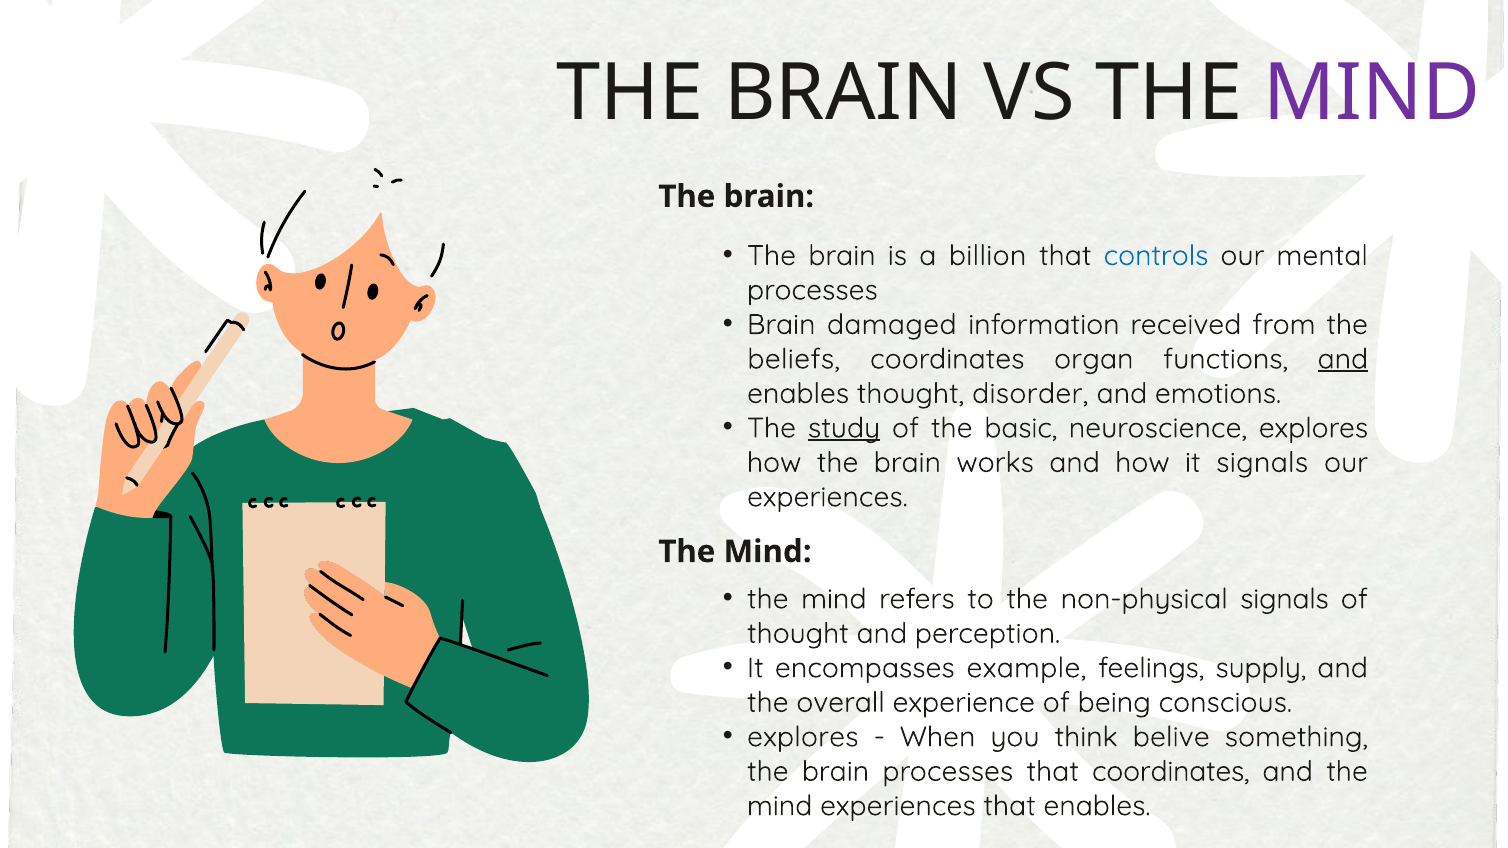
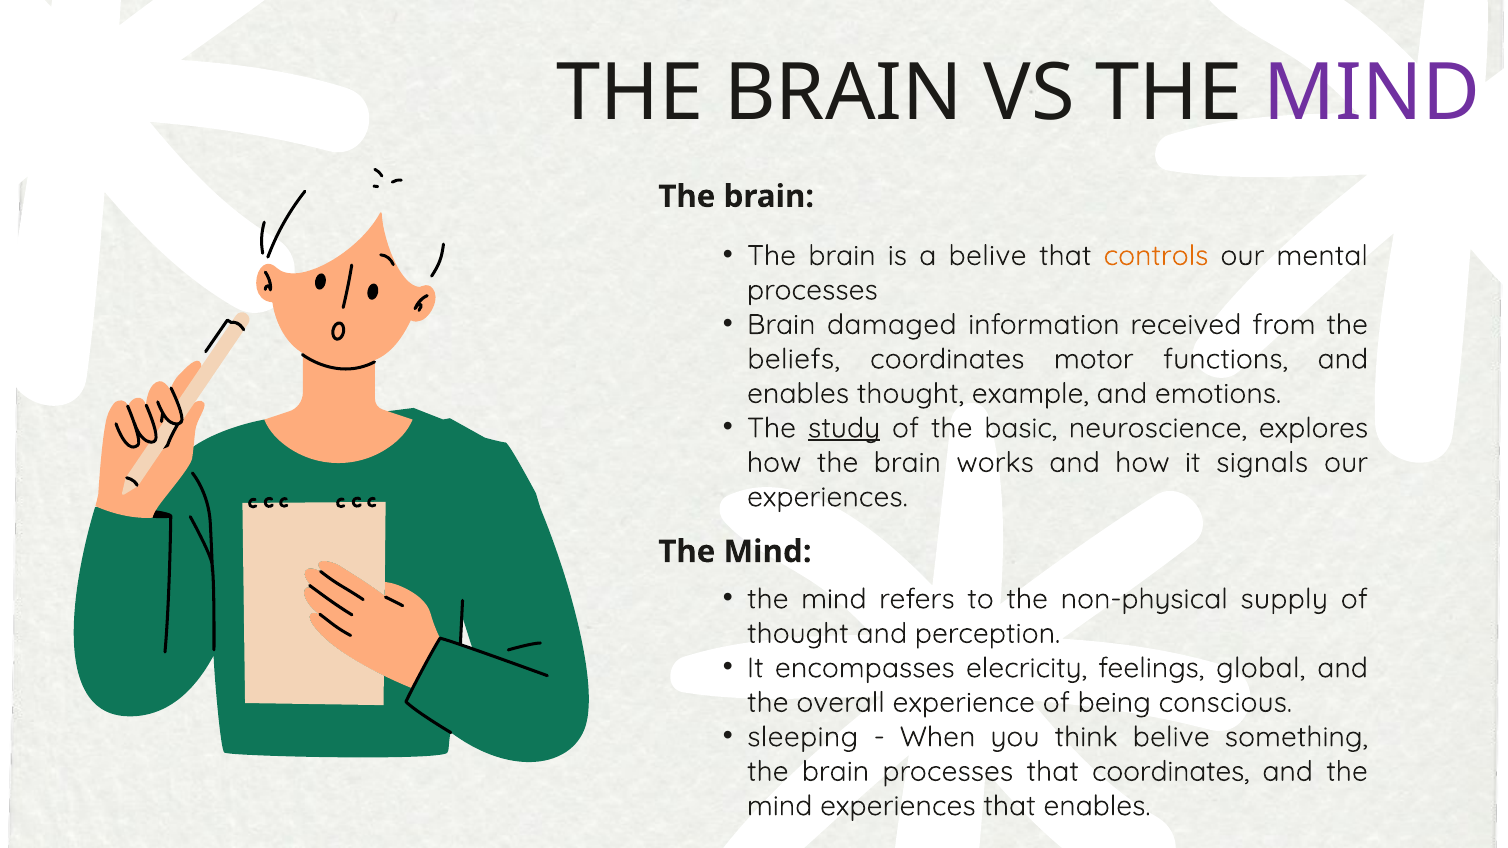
a billion: billion -> belive
controls colour: blue -> orange
organ: organ -> motor
and at (1343, 359) underline: present -> none
disorder: disorder -> example
non-physical signals: signals -> supply
example: example -> elecricity
supply: supply -> global
explores at (803, 737): explores -> sleeping
